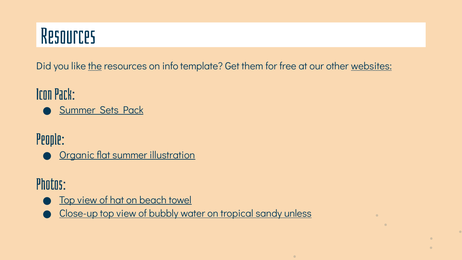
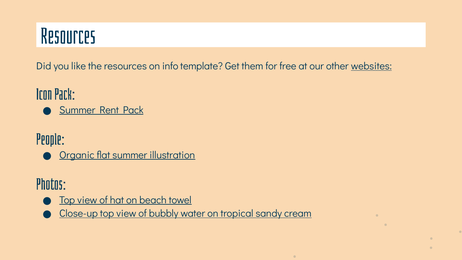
the underline: present -> none
Sets: Sets -> Rent
unless: unless -> cream
